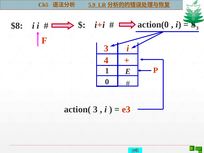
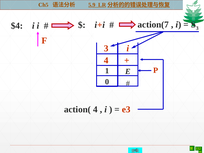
action(0: action(0 -> action(7
$8: $8 -> $4
action( 3: 3 -> 4
